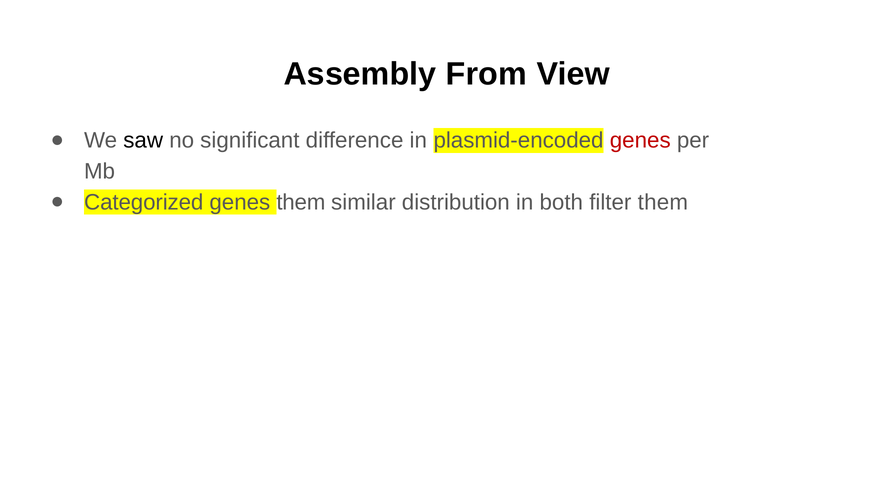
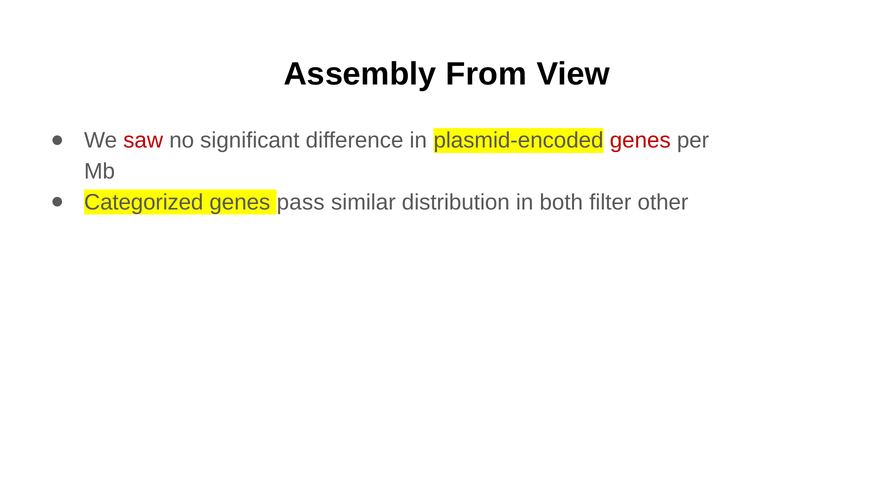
saw colour: black -> red
genes them: them -> pass
filter them: them -> other
